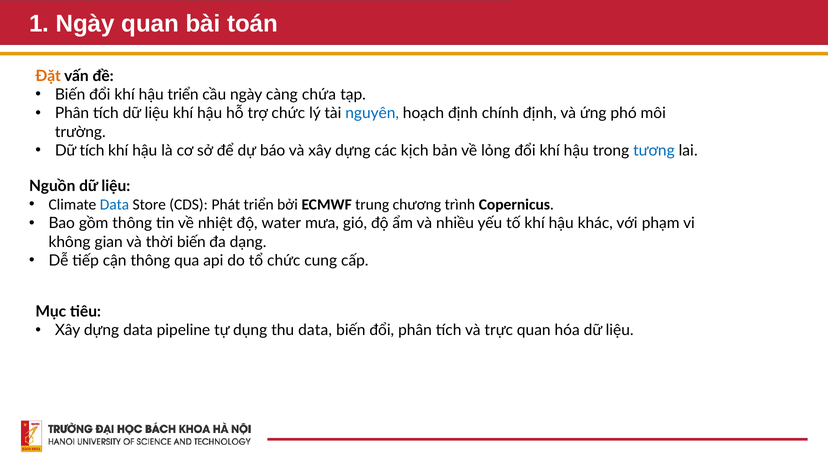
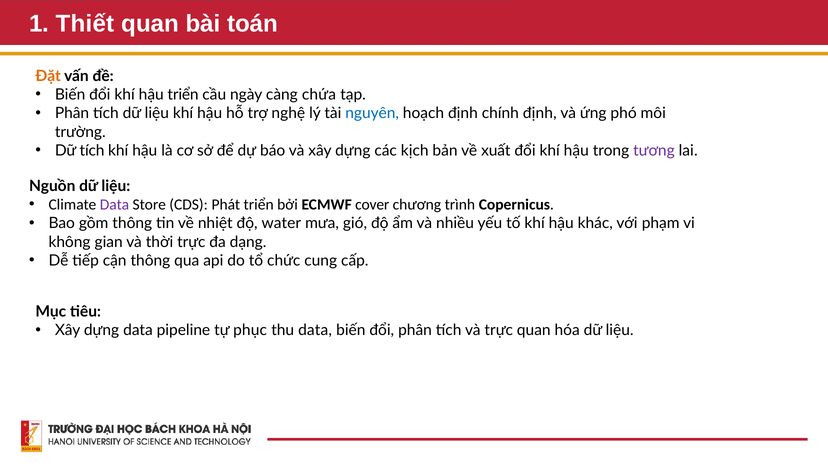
1 Ngày: Ngày -> Thiết
trợ chức: chức -> nghệ
lỏng: lỏng -> xuất
tương colour: blue -> purple
Data at (115, 205) colour: blue -> purple
trung: trung -> cover
thời biến: biến -> trực
dụng: dụng -> phục
